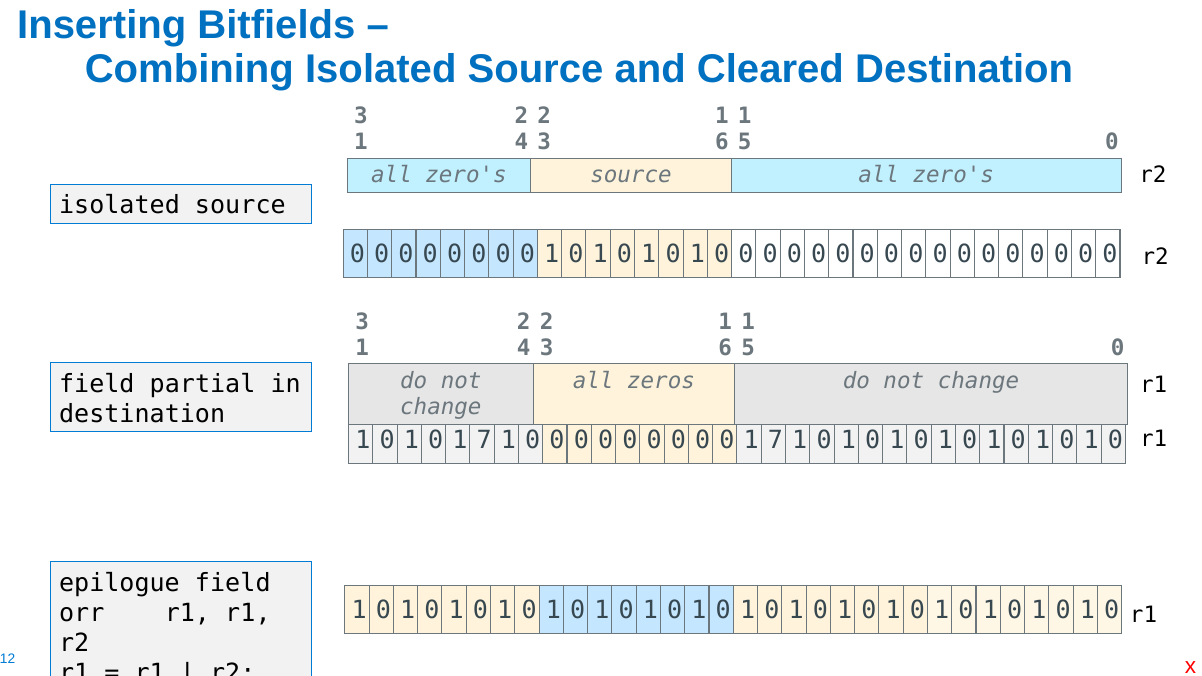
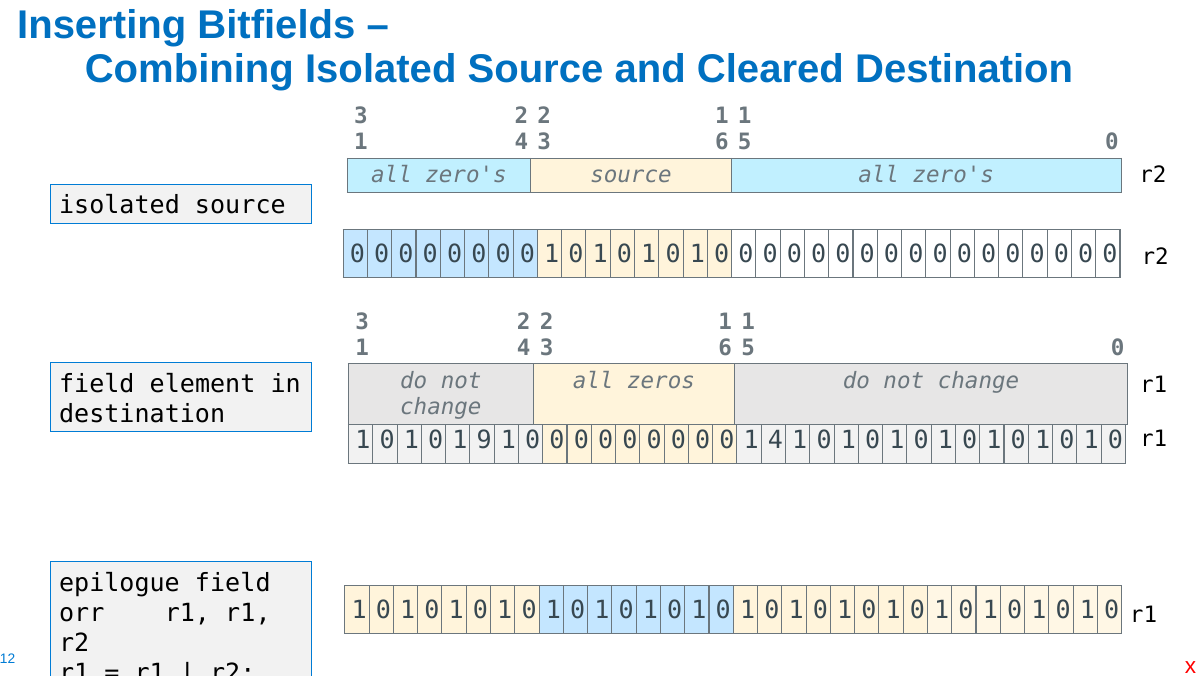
partial: partial -> element
1 0 1 7: 7 -> 9
0 0 1 7: 7 -> 4
